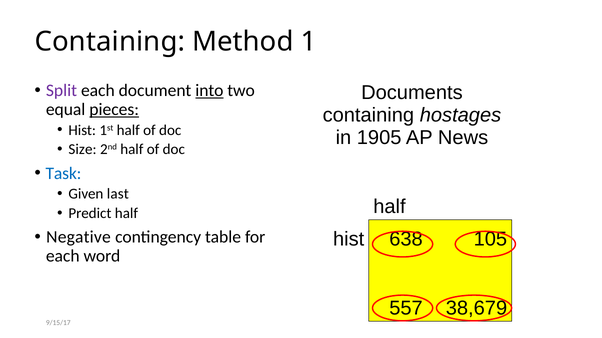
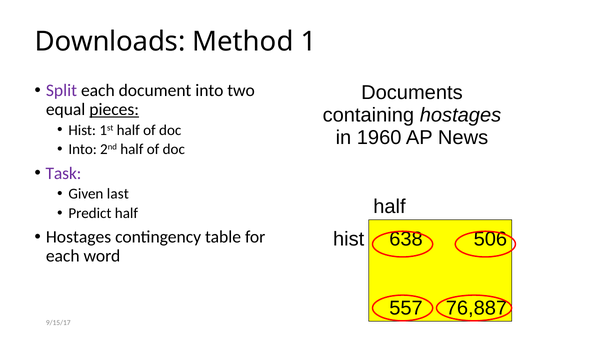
Containing at (110, 42): Containing -> Downloads
into at (209, 91) underline: present -> none
1905: 1905 -> 1960
Size at (83, 150): Size -> Into
Task colour: blue -> purple
Negative at (78, 238): Negative -> Hostages
105: 105 -> 506
38,679: 38,679 -> 76,887
